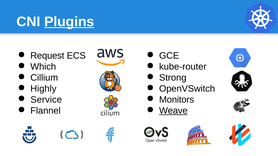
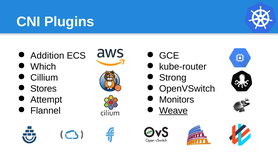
Plugins underline: present -> none
Request: Request -> Addition
Highly: Highly -> Stores
Service: Service -> Attempt
